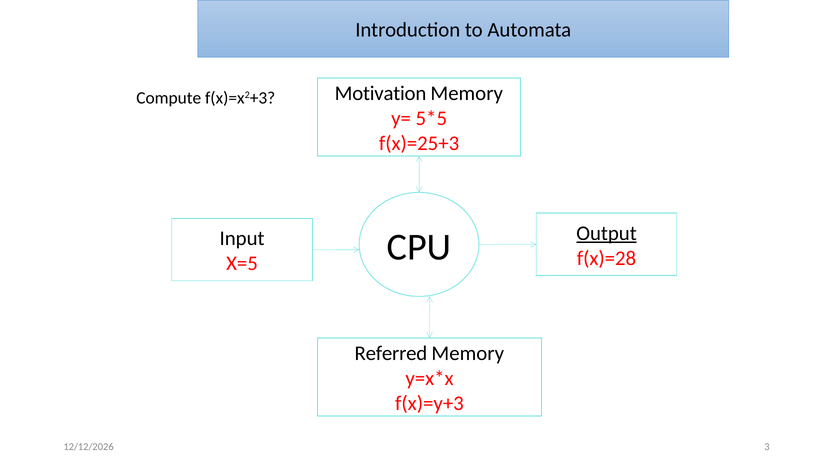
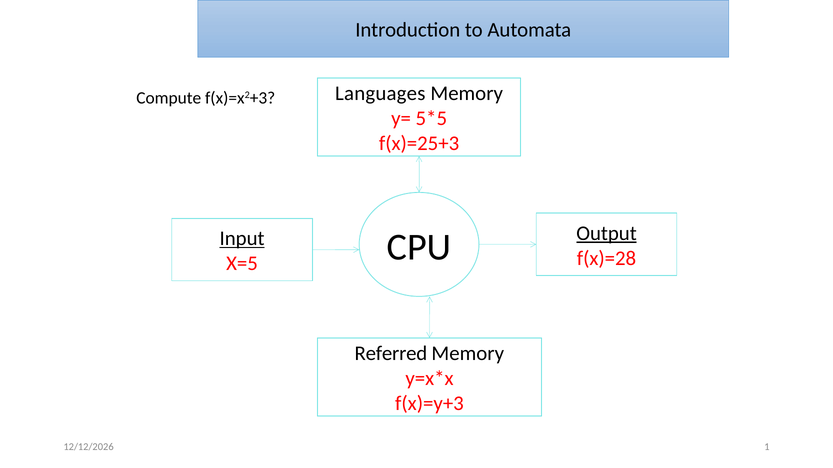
Motivation: Motivation -> Languages
Input underline: none -> present
3: 3 -> 1
